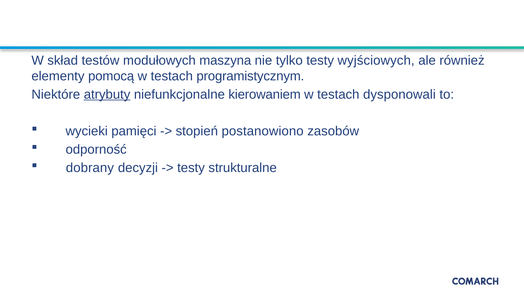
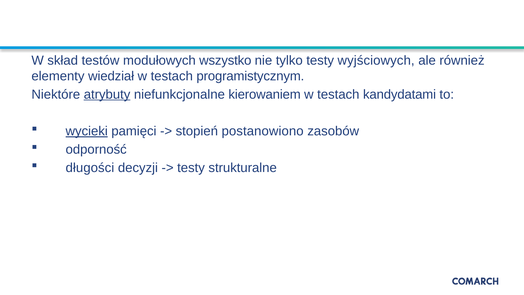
maszyna: maszyna -> wszystko
pomocą: pomocą -> wiedział
dysponowali: dysponowali -> kandydatami
wycieki underline: none -> present
dobrany: dobrany -> długości
